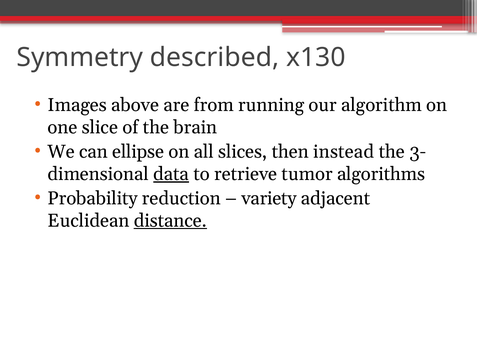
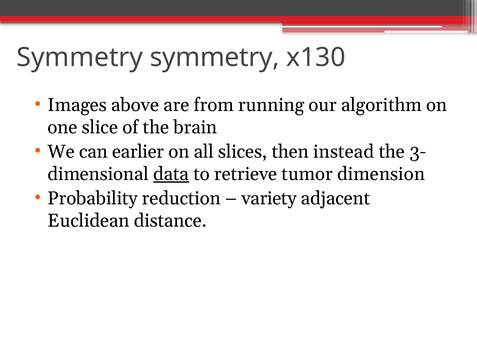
Symmetry described: described -> symmetry
ellipse: ellipse -> earlier
algorithms: algorithms -> dimension
distance underline: present -> none
